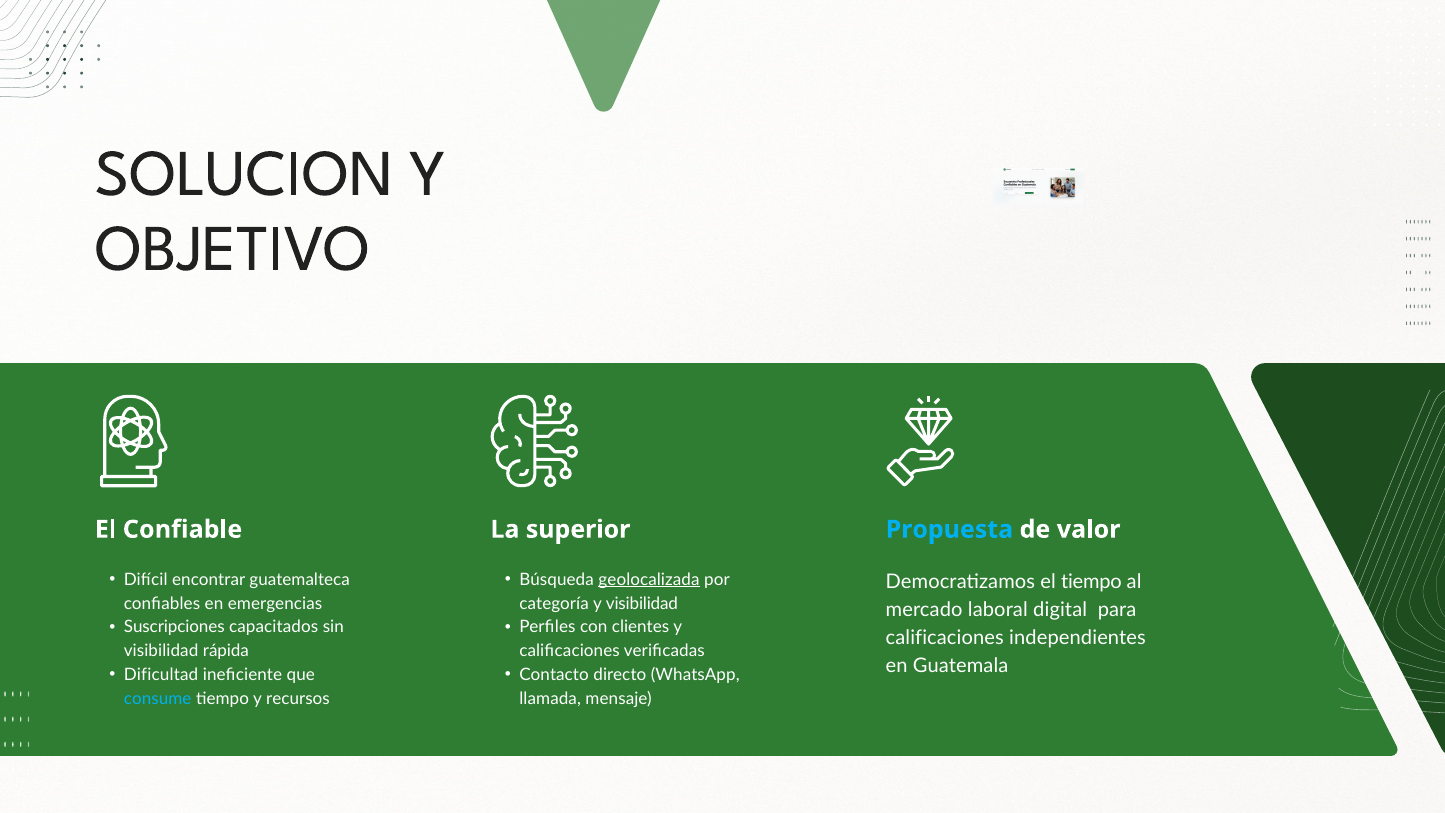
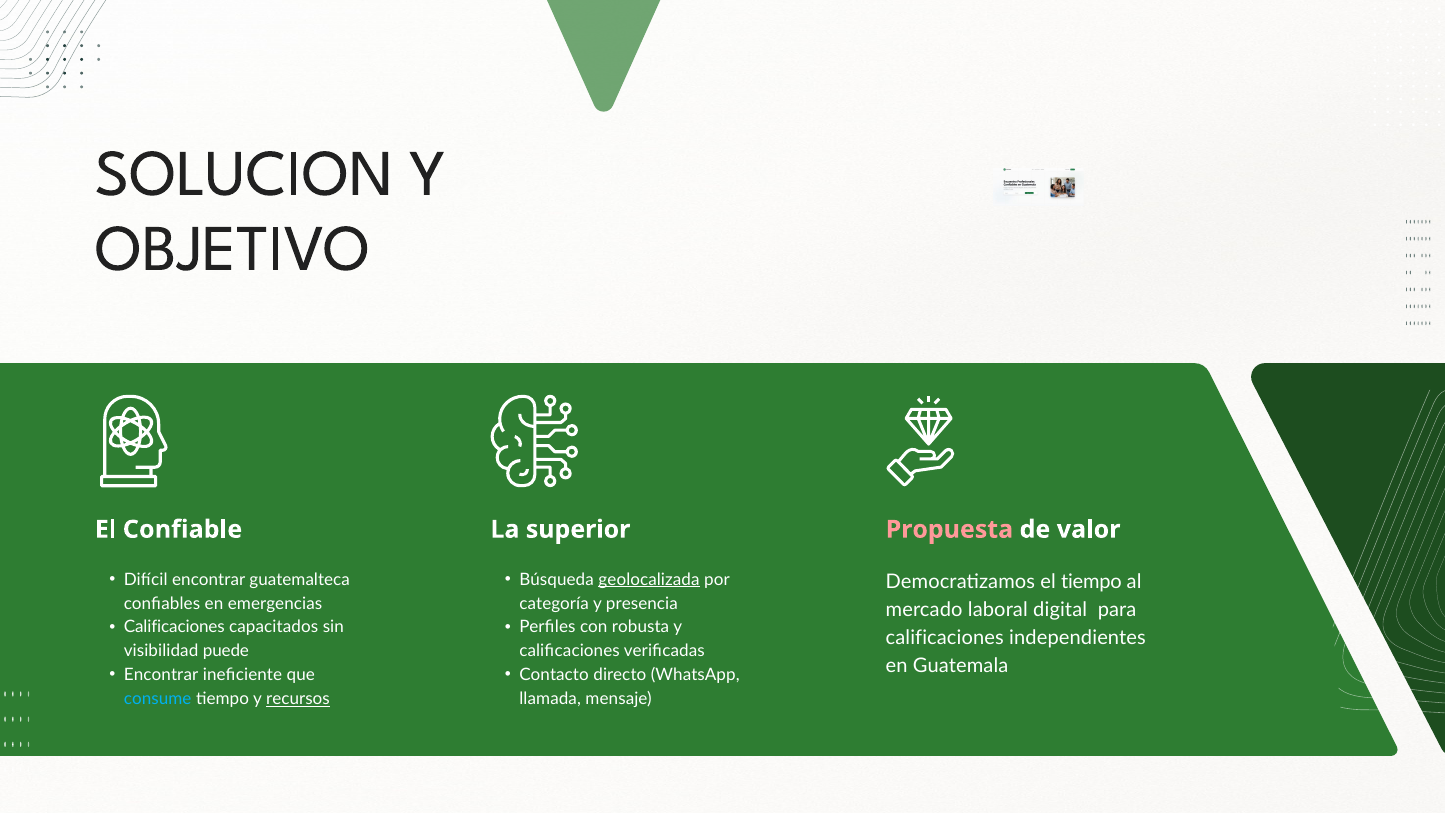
Propuesta colour: light blue -> pink
y visibilidad: visibilidad -> presencia
Suscripciones at (174, 627): Suscripciones -> Calificaciones
clientes: clientes -> robusta
rápida: rápida -> puede
Dificultad at (161, 675): Dificultad -> Encontrar
recursos underline: none -> present
